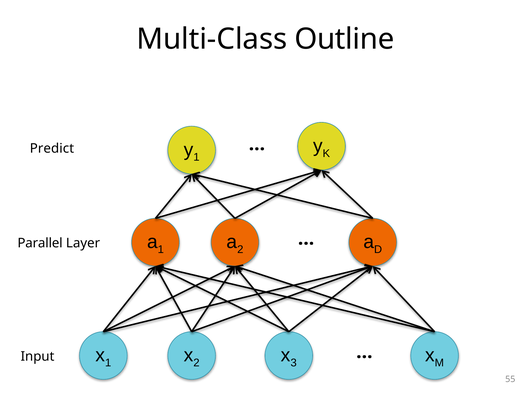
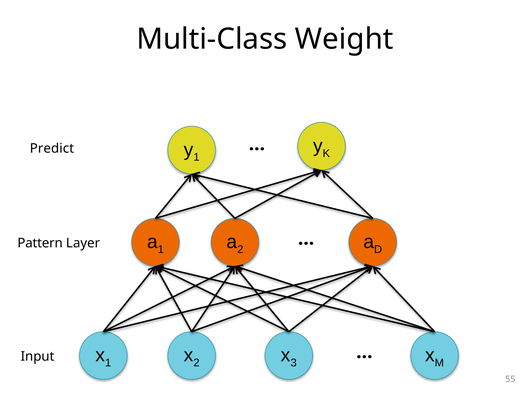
Outline: Outline -> Weight
Parallel: Parallel -> Pattern
